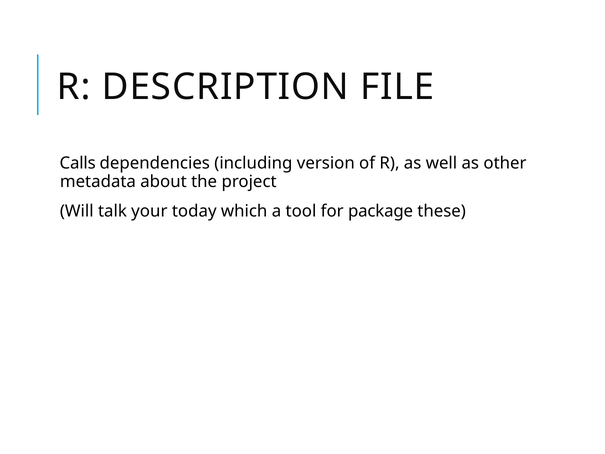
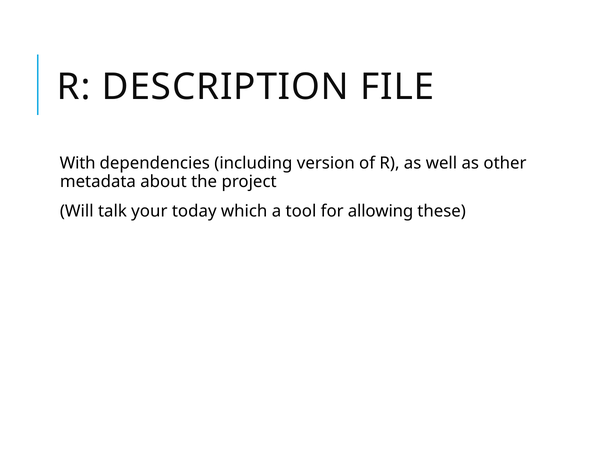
Calls: Calls -> With
package: package -> allowing
